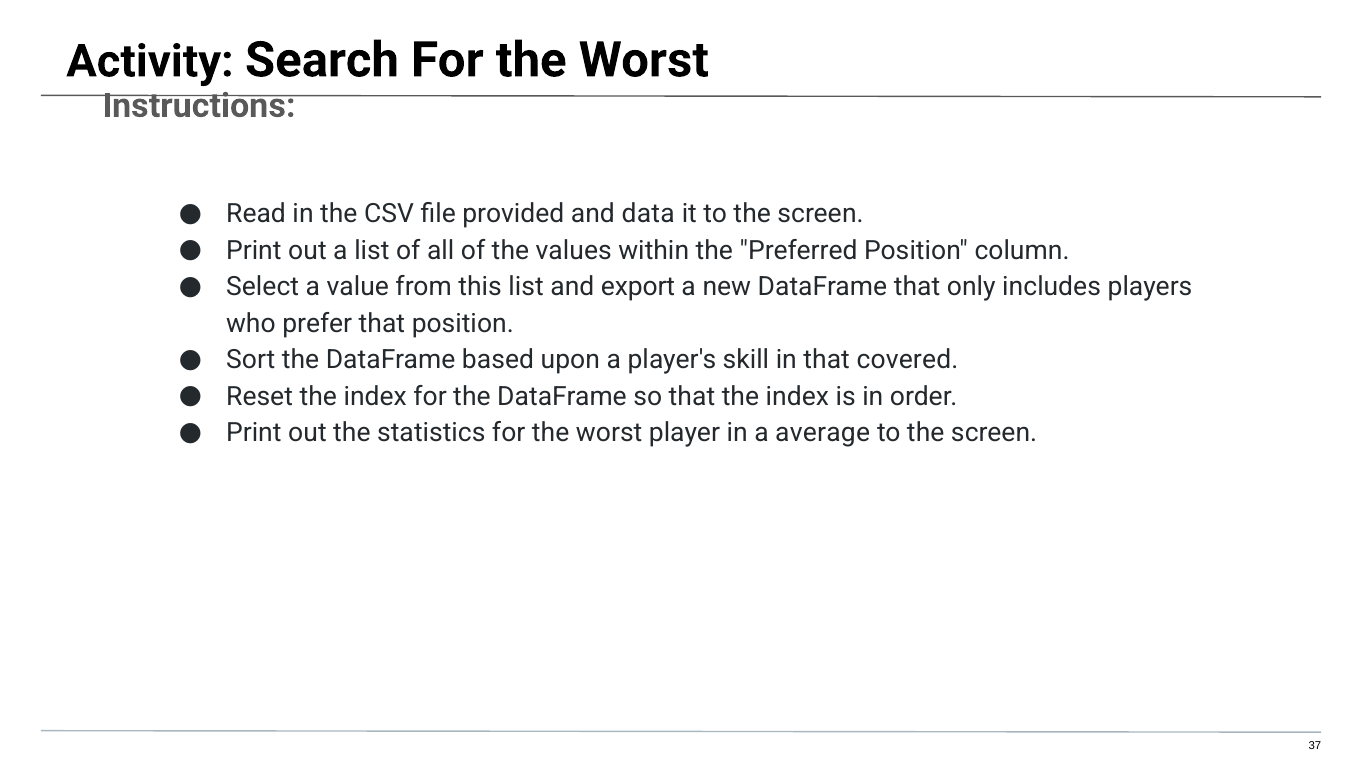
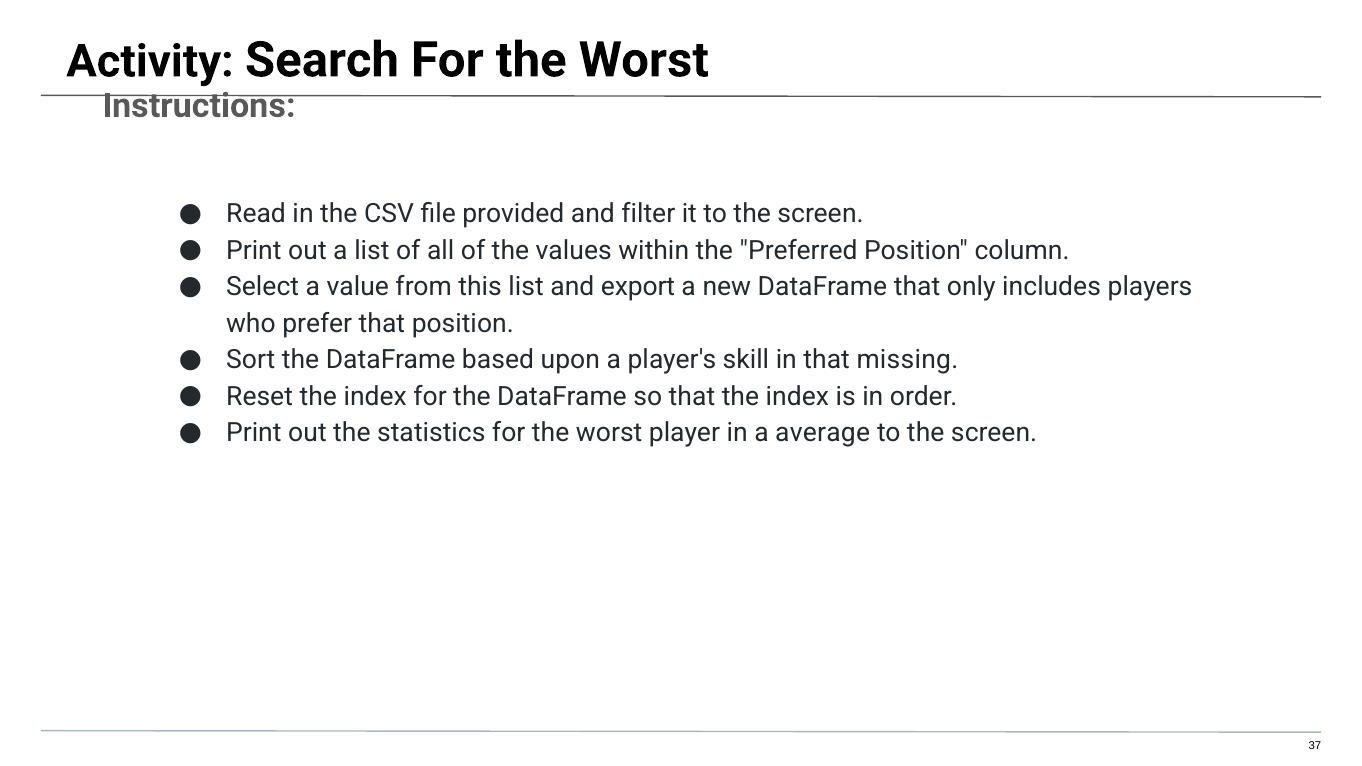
data: data -> filter
covered: covered -> missing
